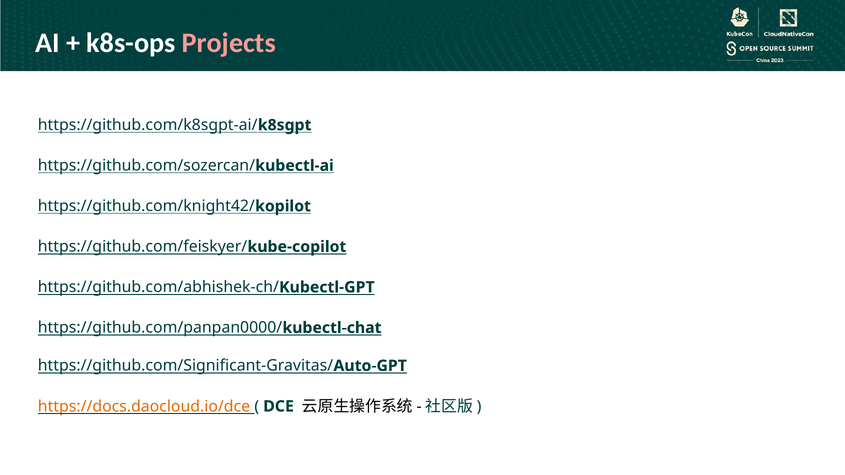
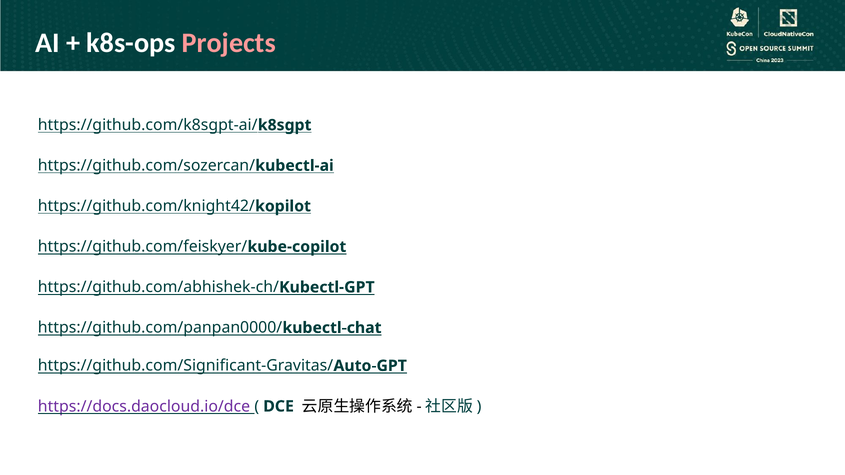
https://docs.daocloud.io/dce colour: orange -> purple
